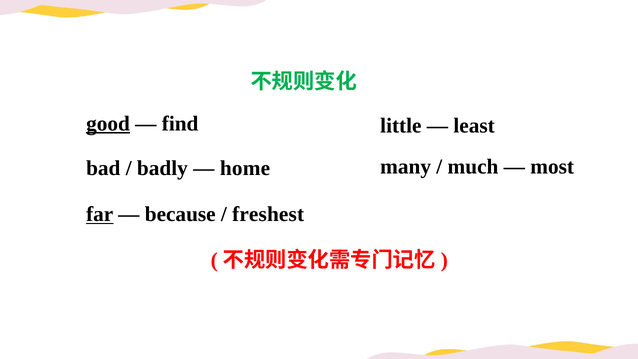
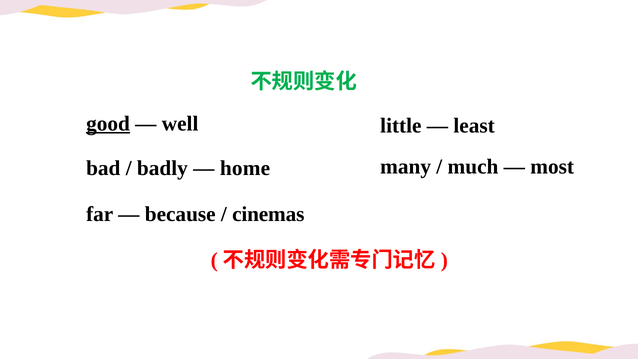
find: find -> well
far underline: present -> none
freshest: freshest -> cinemas
